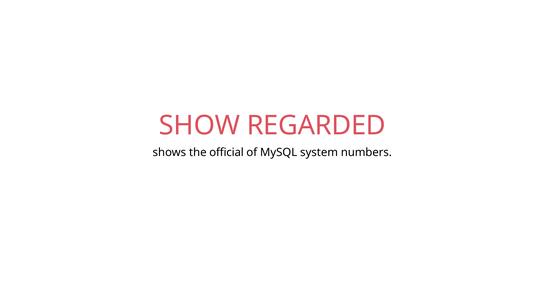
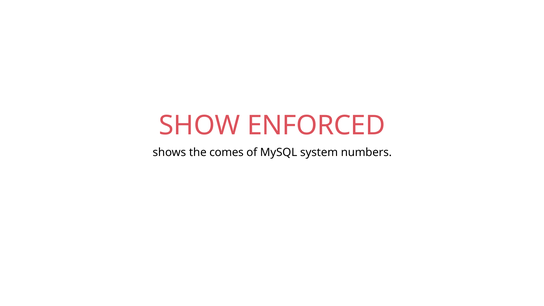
REGARDED: REGARDED -> ENFORCED
official: official -> comes
